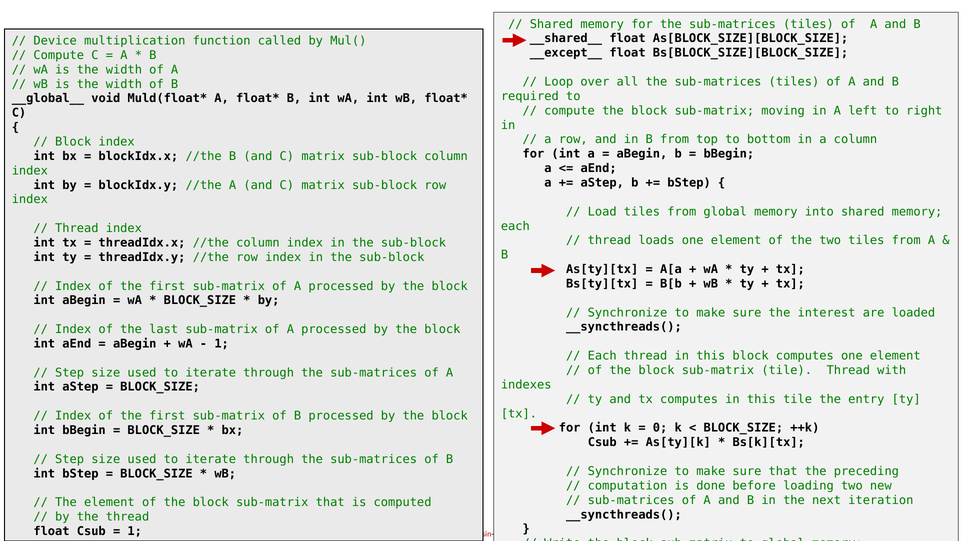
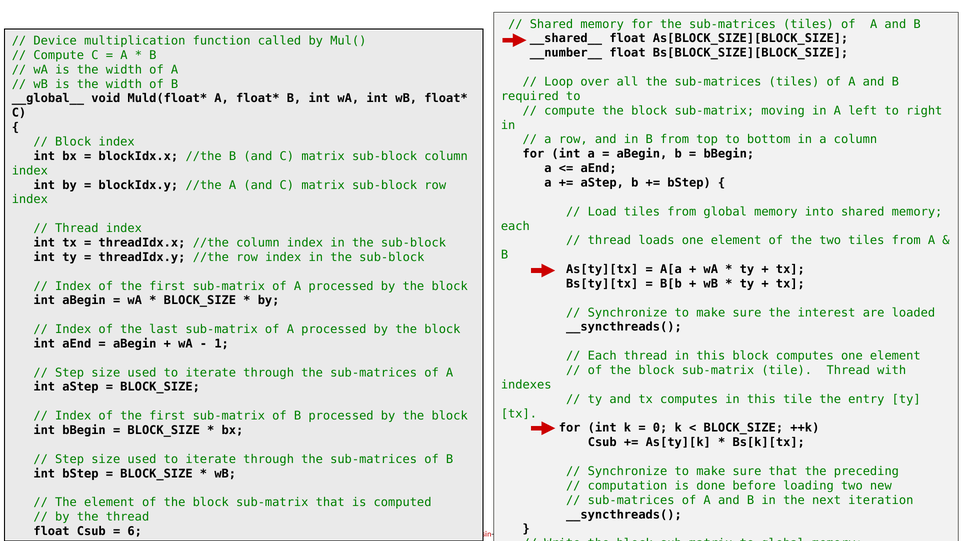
__except__: __except__ -> __number__
1 at (135, 532): 1 -> 6
